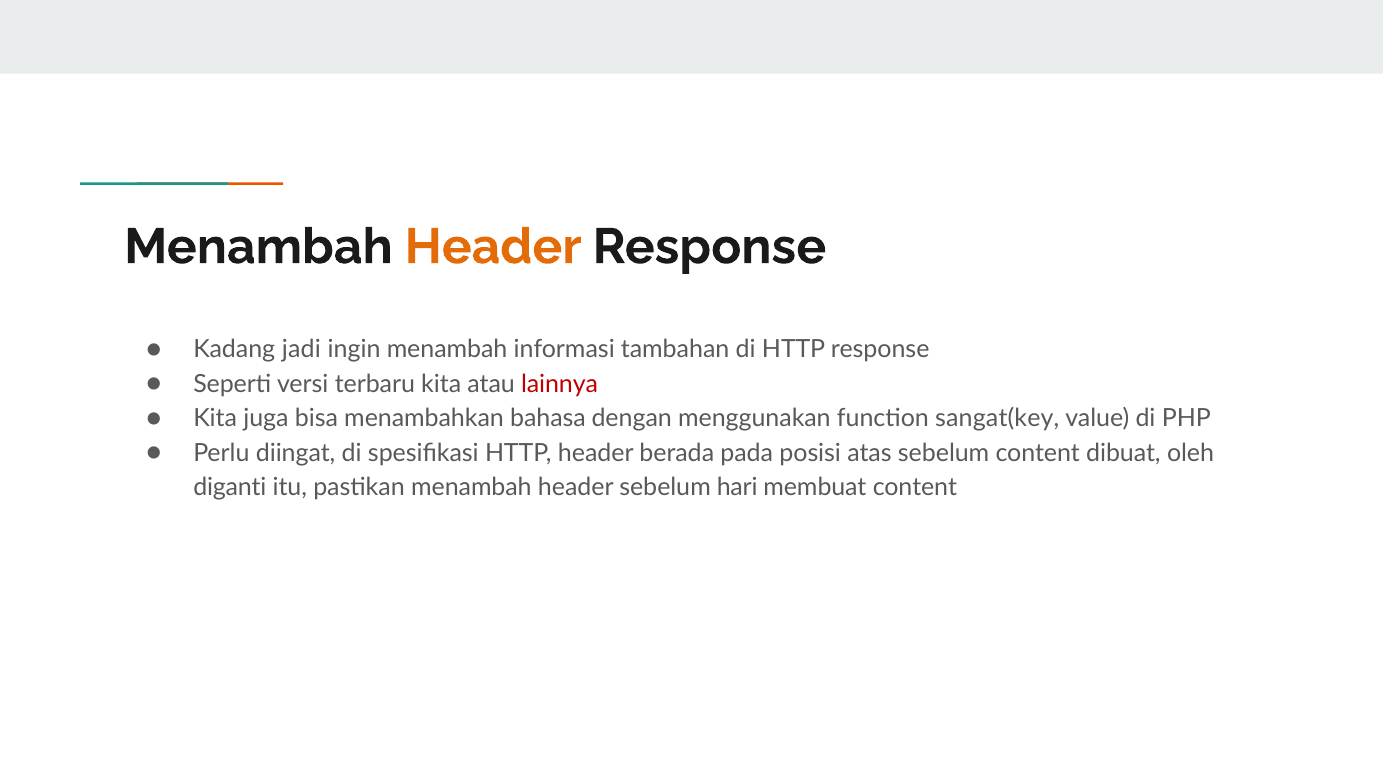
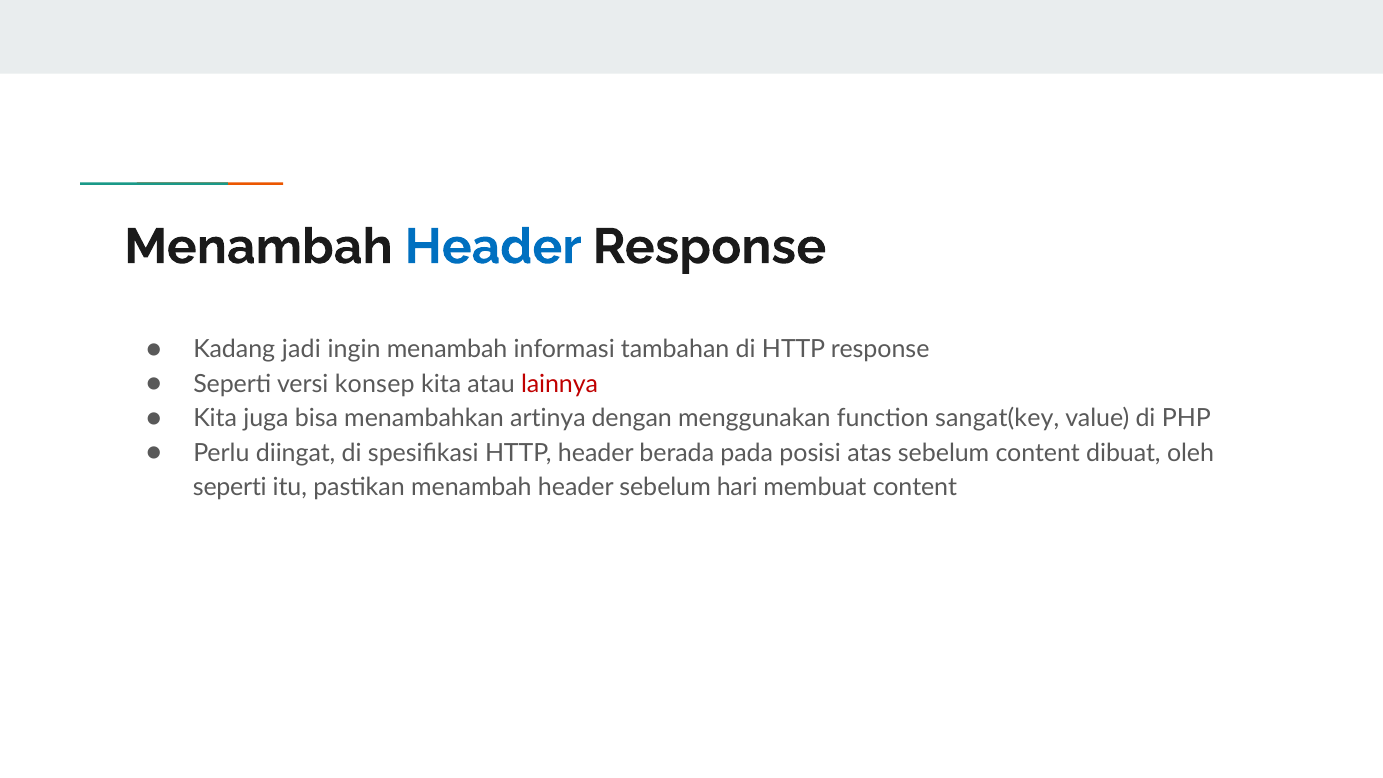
Header at (493, 247) colour: orange -> blue
terbaru: terbaru -> konsep
bahasa: bahasa -> artinya
diganti at (230, 487): diganti -> seperti
